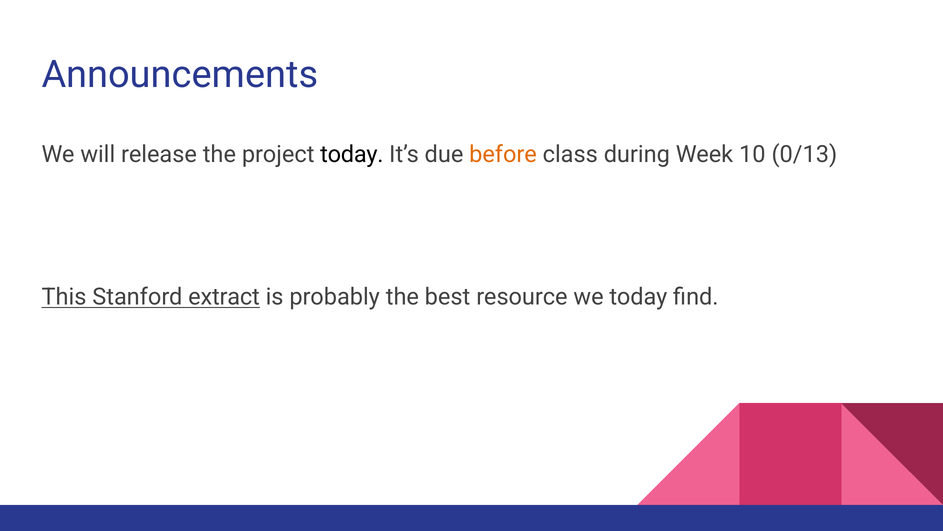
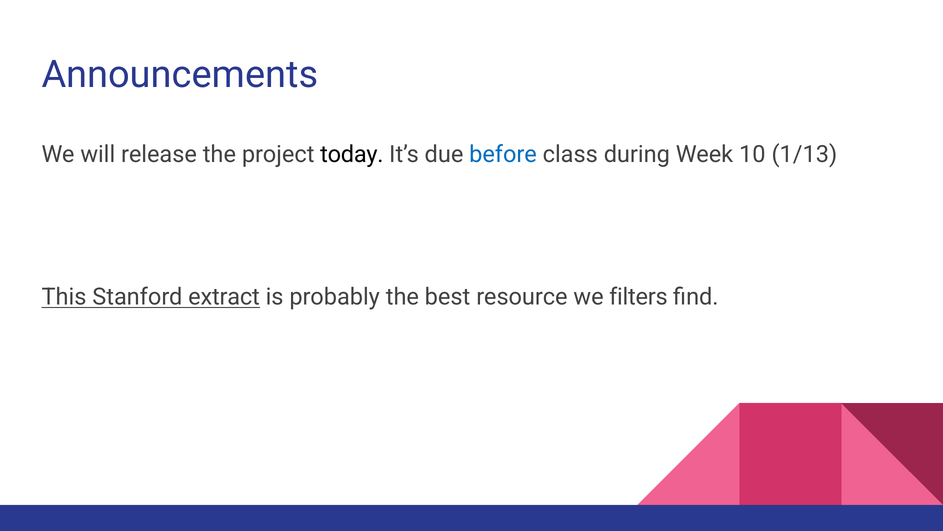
before colour: orange -> blue
0/13: 0/13 -> 1/13
we today: today -> filters
